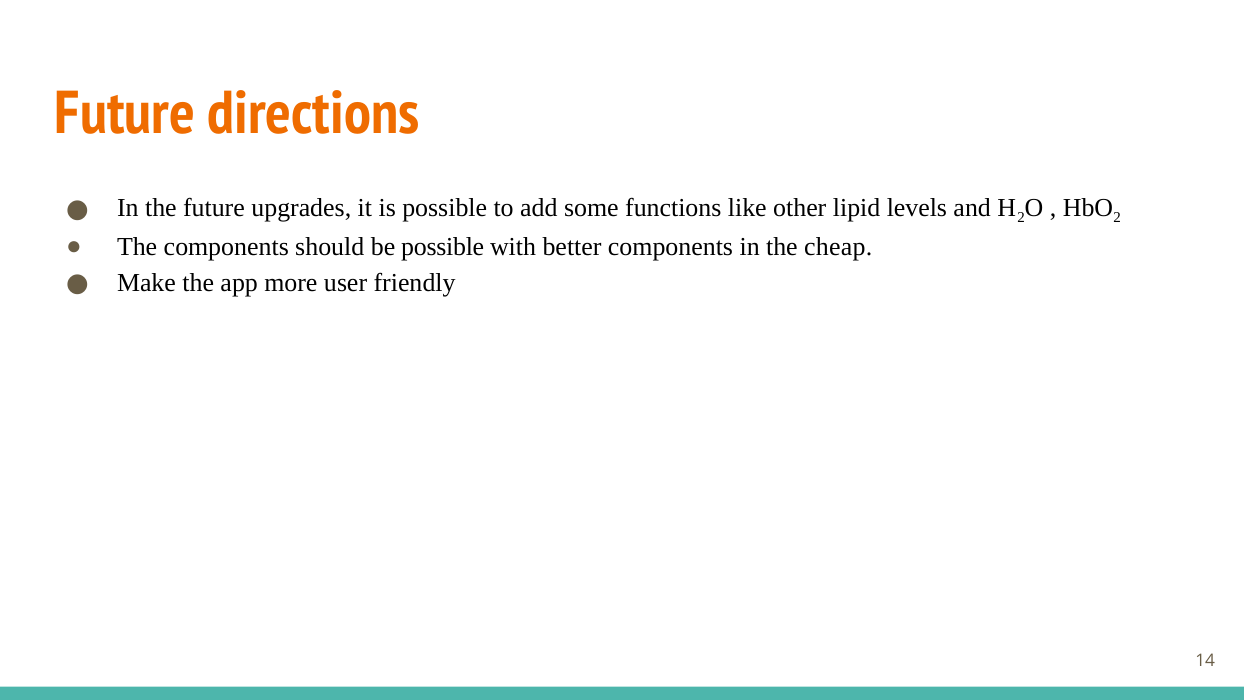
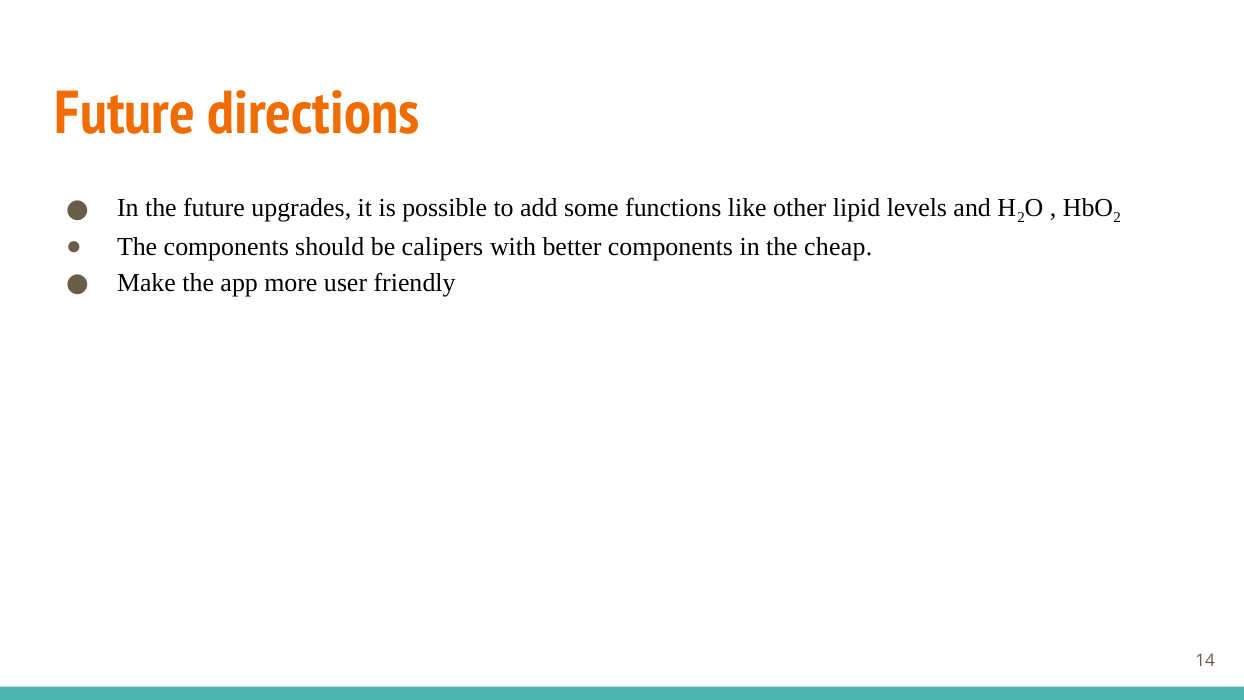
be possible: possible -> calipers
